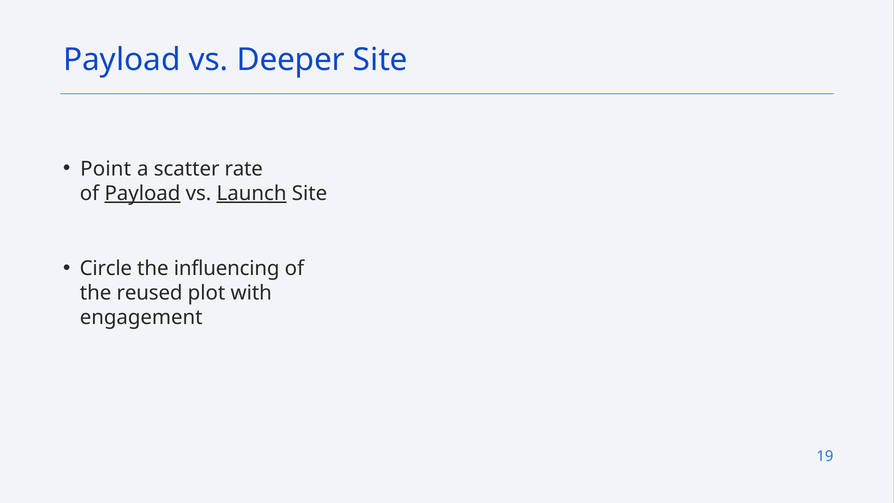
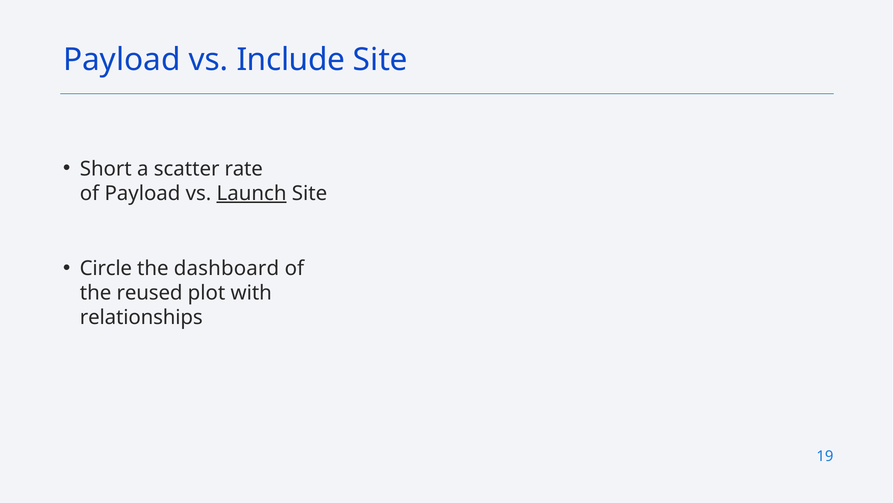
Deeper: Deeper -> Include
Point: Point -> Short
Payload at (142, 193) underline: present -> none
influencing: influencing -> dashboard
engagement: engagement -> relationships
